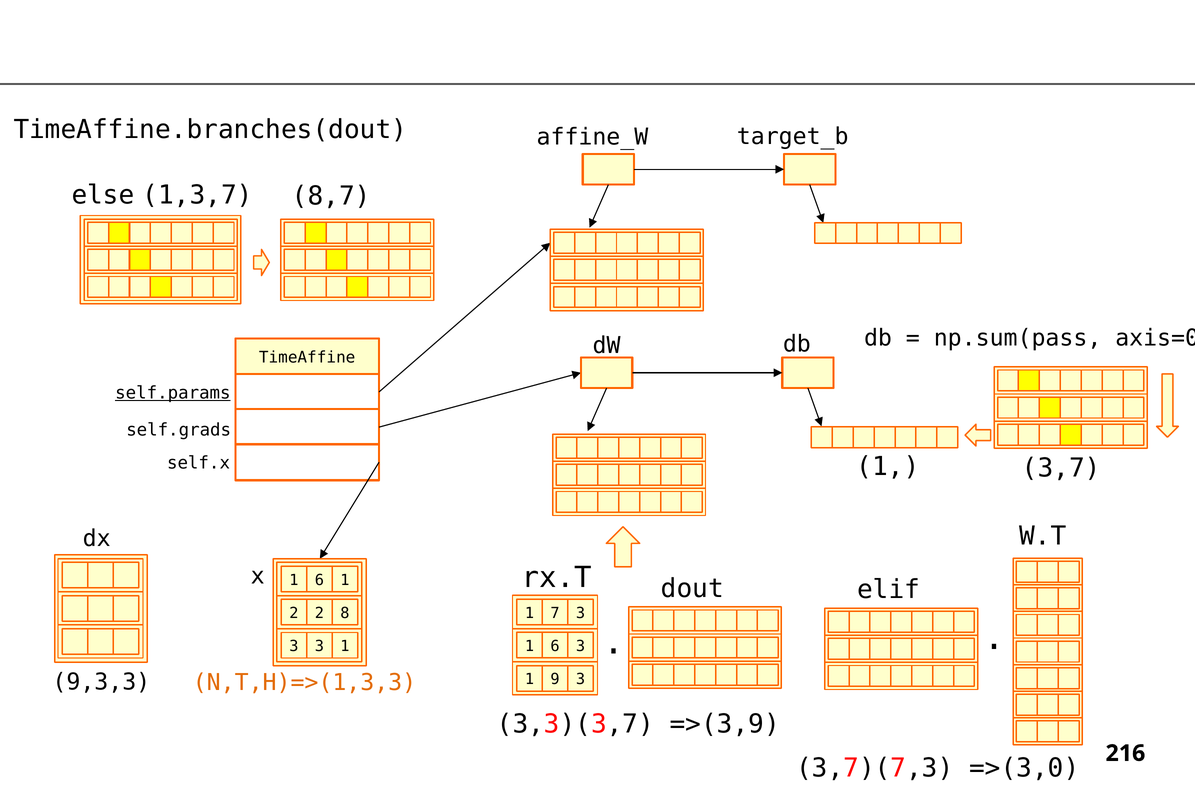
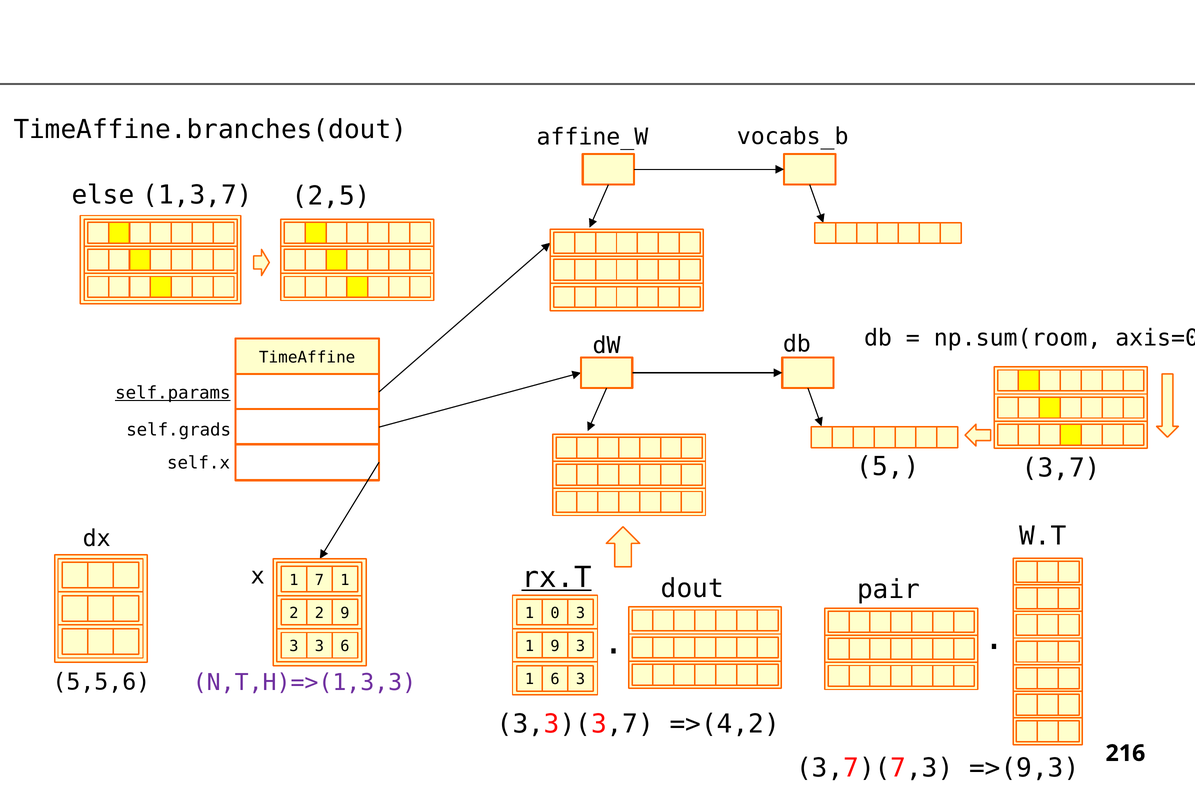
target_b: target_b -> vocabs_b
8,7: 8,7 -> 2,5
np.sum(pass: np.sum(pass -> np.sum(room
1 at (888, 467): 1 -> 5
rx.T underline: none -> present
6 at (319, 580): 6 -> 7
elif: elif -> pair
7: 7 -> 0
2 8: 8 -> 9
3 3 1: 1 -> 6
6 at (555, 646): 6 -> 9
9,3,3: 9,3,3 -> 5,5,6
N,T,H)=>(1,3,3 colour: orange -> purple
1 9: 9 -> 6
=>(3,9: =>(3,9 -> =>(4,2
=>(3,0: =>(3,0 -> =>(9,3
